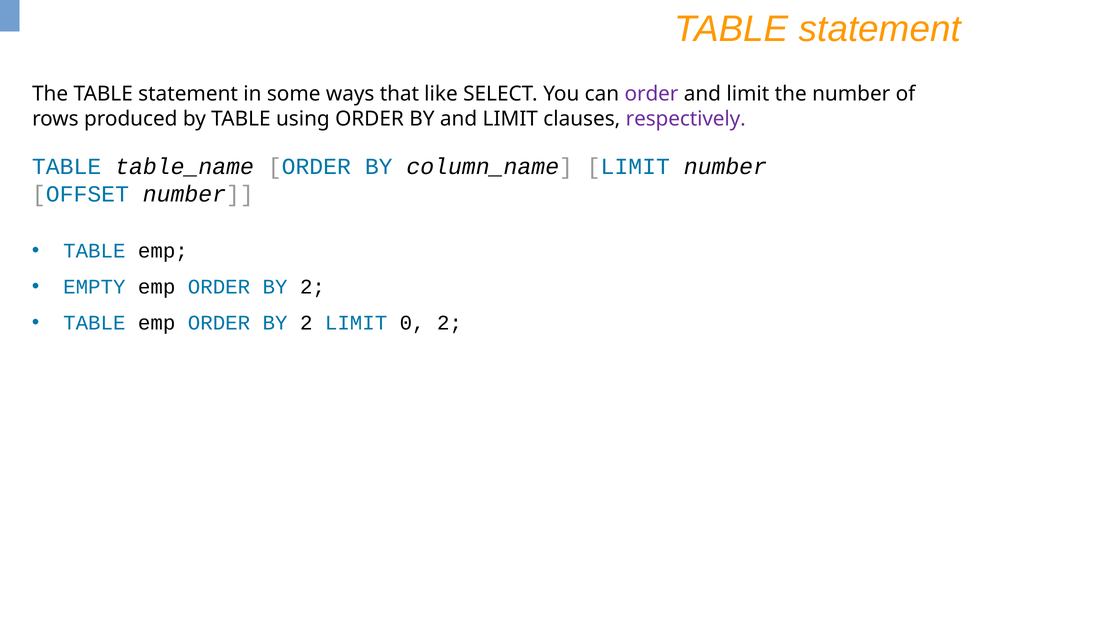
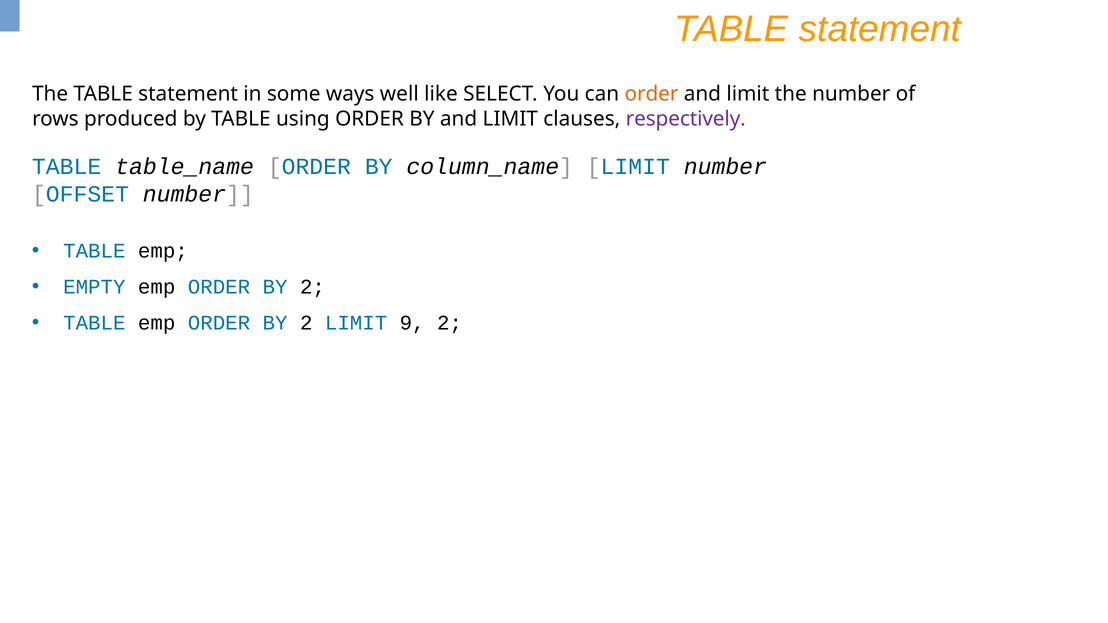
that: that -> well
order at (652, 94) colour: purple -> orange
0: 0 -> 9
